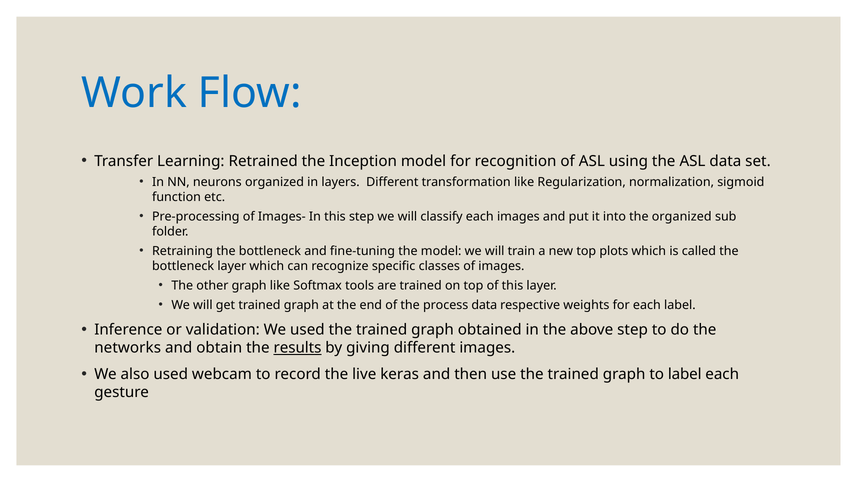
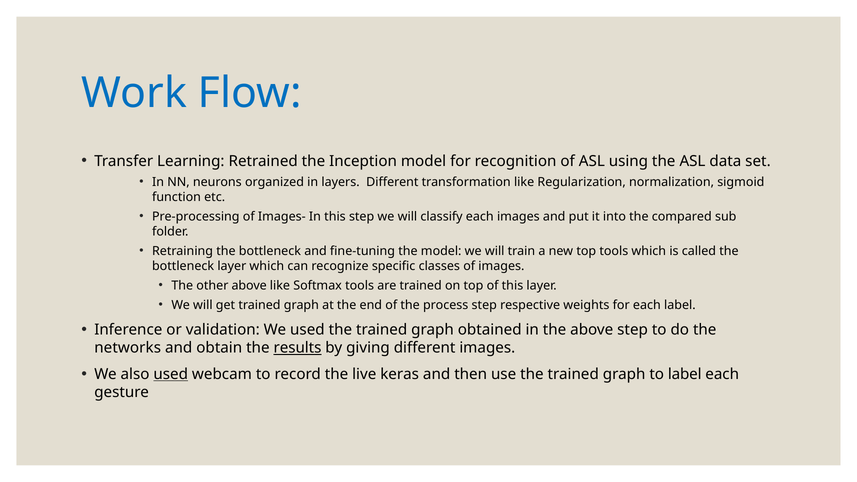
the organized: organized -> compared
top plots: plots -> tools
other graph: graph -> above
process data: data -> step
used at (171, 374) underline: none -> present
